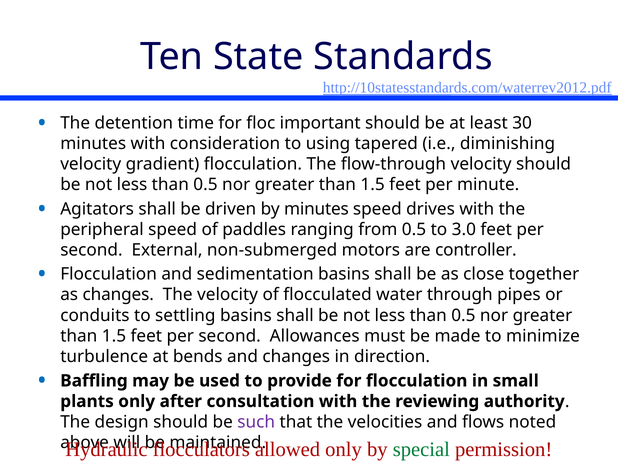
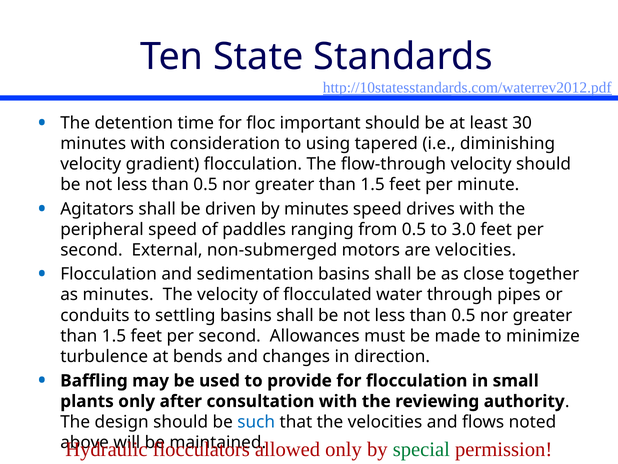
are controller: controller -> velocities
as changes: changes -> minutes
such colour: purple -> blue
